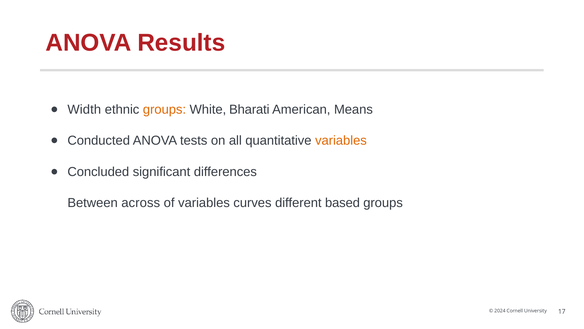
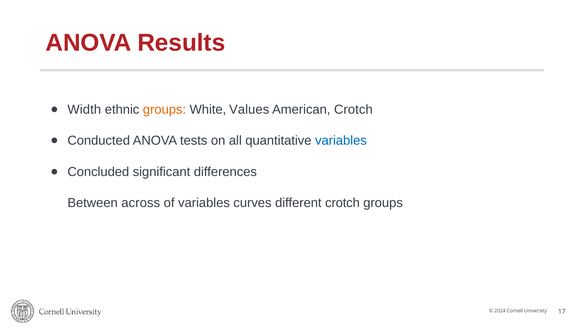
Bharati: Bharati -> Values
American Means: Means -> Crotch
variables at (341, 140) colour: orange -> blue
different based: based -> crotch
